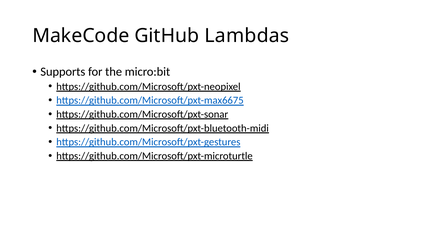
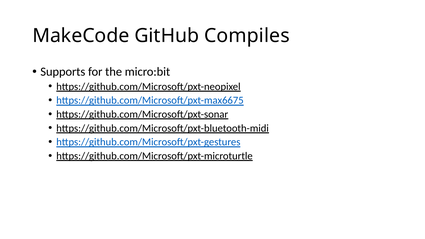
Lambdas: Lambdas -> Compiles
